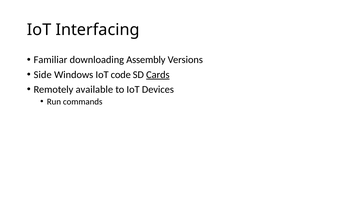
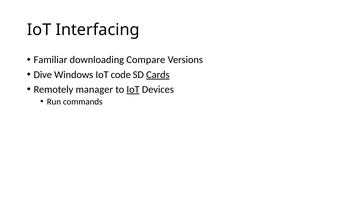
Assembly: Assembly -> Compare
Side: Side -> Dive
available: available -> manager
IoT at (133, 90) underline: none -> present
